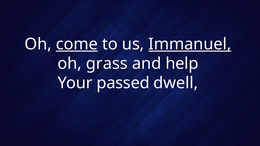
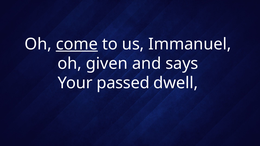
Immanuel underline: present -> none
grass: grass -> given
help: help -> says
